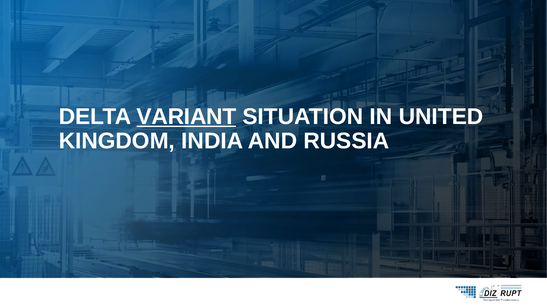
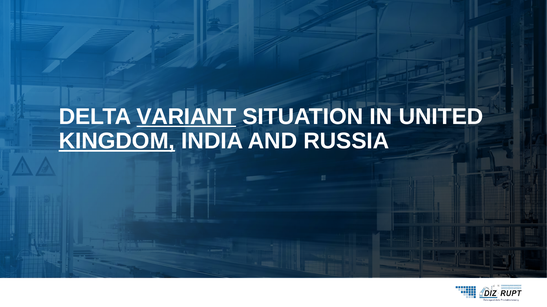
KINGDOM underline: none -> present
